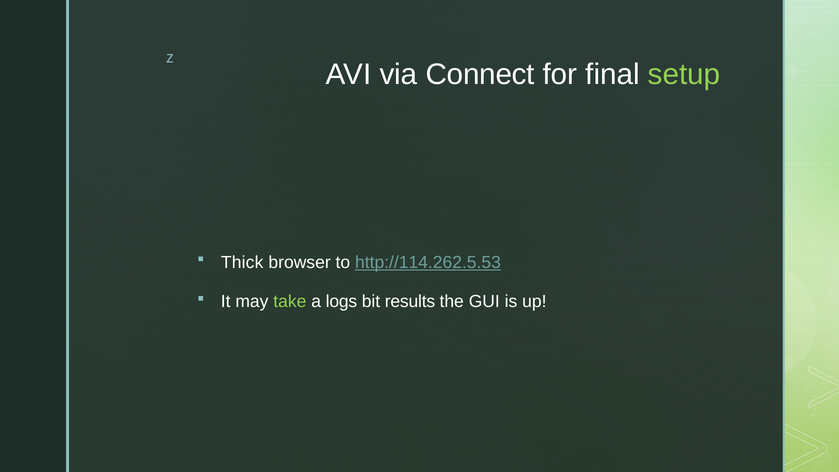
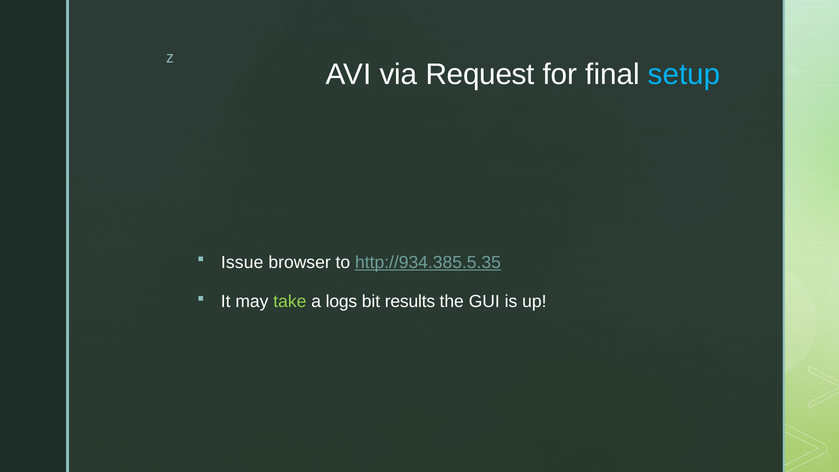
Connect: Connect -> Request
setup colour: light green -> light blue
Thick: Thick -> Issue
http://114.262.5.53: http://114.262.5.53 -> http://934.385.5.35
